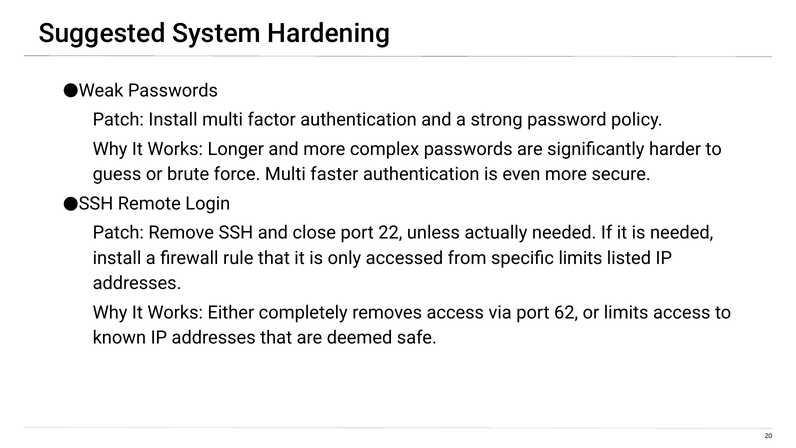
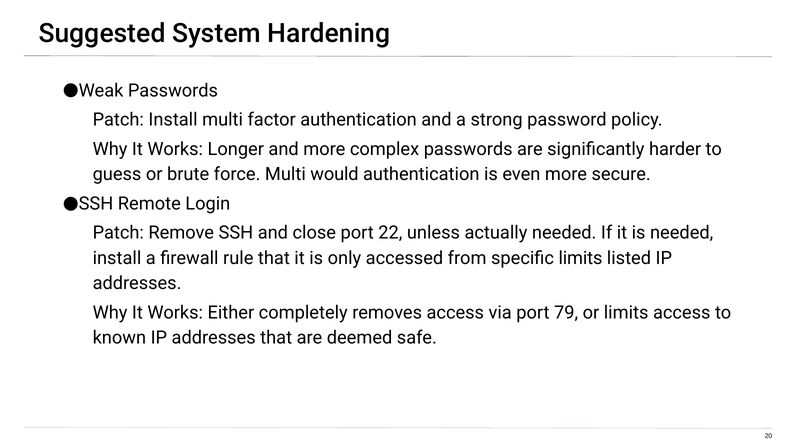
faster: faster -> would
62: 62 -> 79
